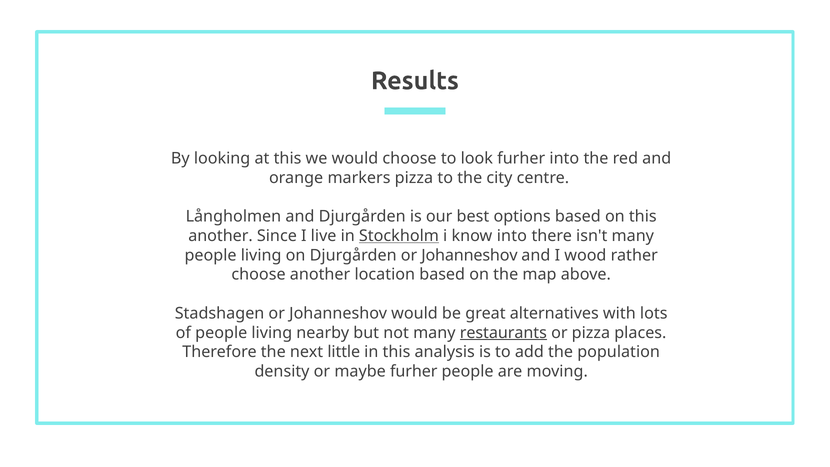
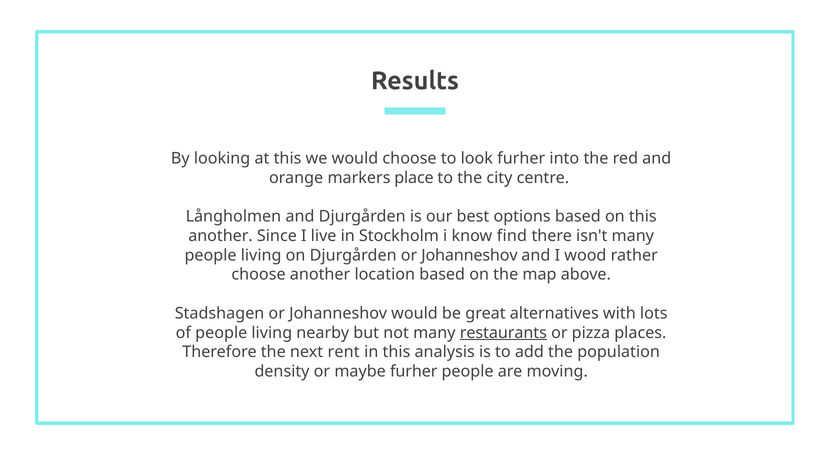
markers pizza: pizza -> place
Stockholm underline: present -> none
know into: into -> find
little: little -> rent
